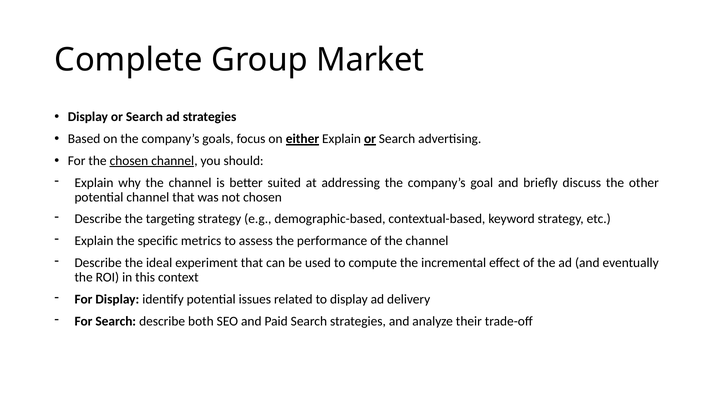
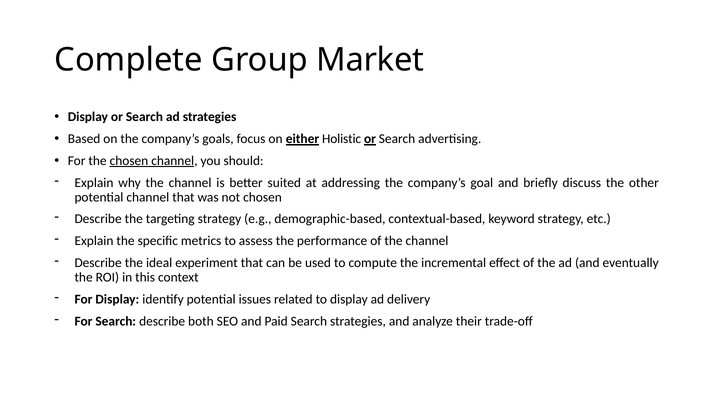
either Explain: Explain -> Holistic
